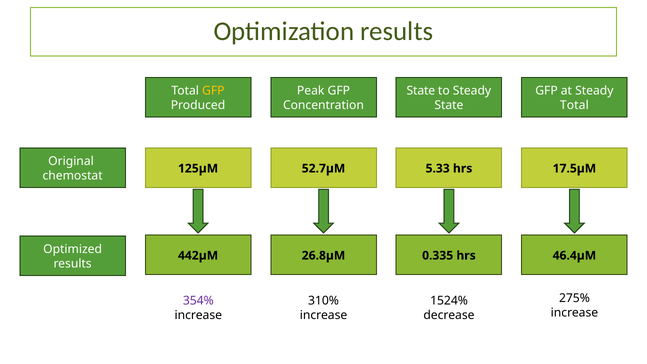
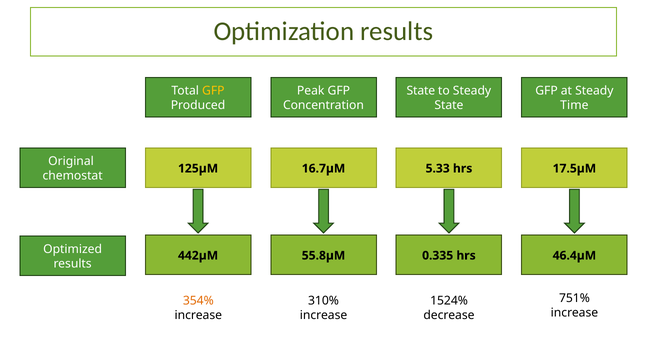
Total at (574, 105): Total -> Time
52.7µM: 52.7µM -> 16.7µM
26.8µM: 26.8µM -> 55.8µM
275%: 275% -> 751%
354% colour: purple -> orange
